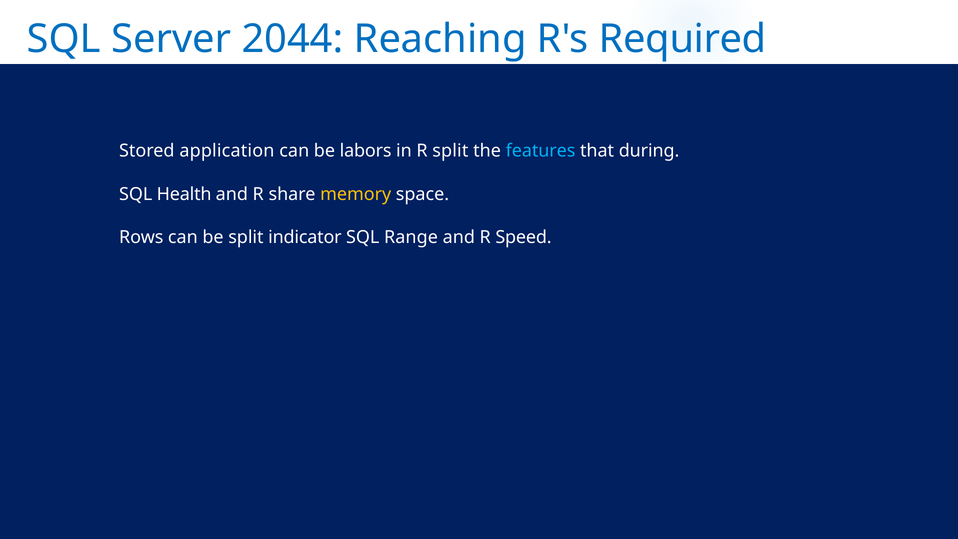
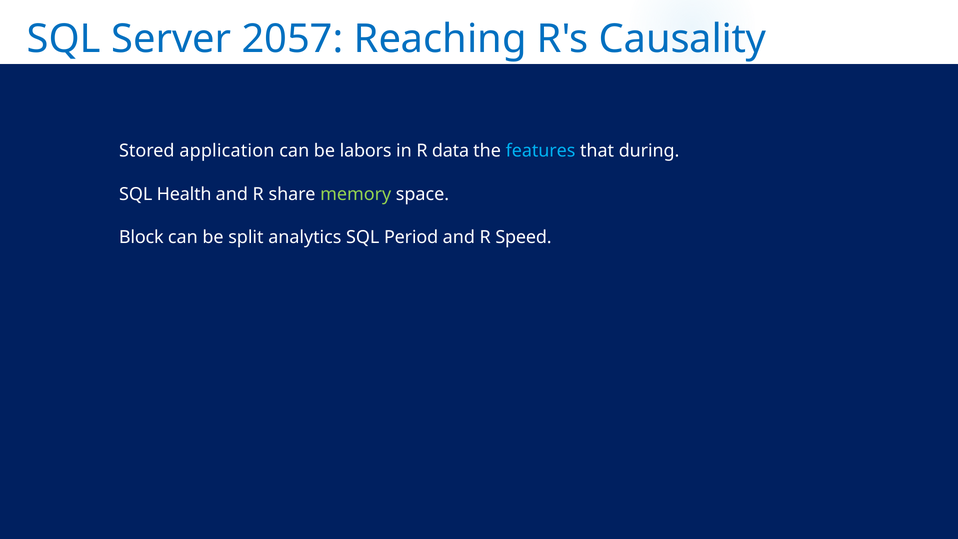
2044: 2044 -> 2057
Required: Required -> Causality
R split: split -> data
memory colour: yellow -> light green
Rows: Rows -> Block
indicator: indicator -> analytics
Range: Range -> Period
